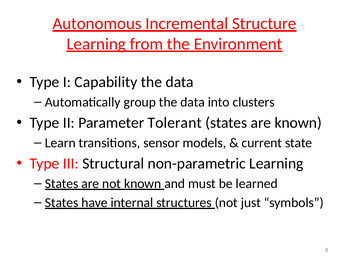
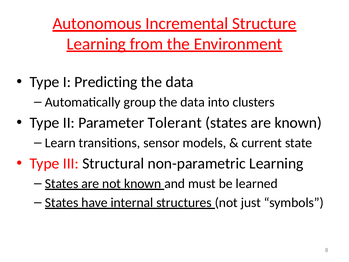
Capability: Capability -> Predicting
